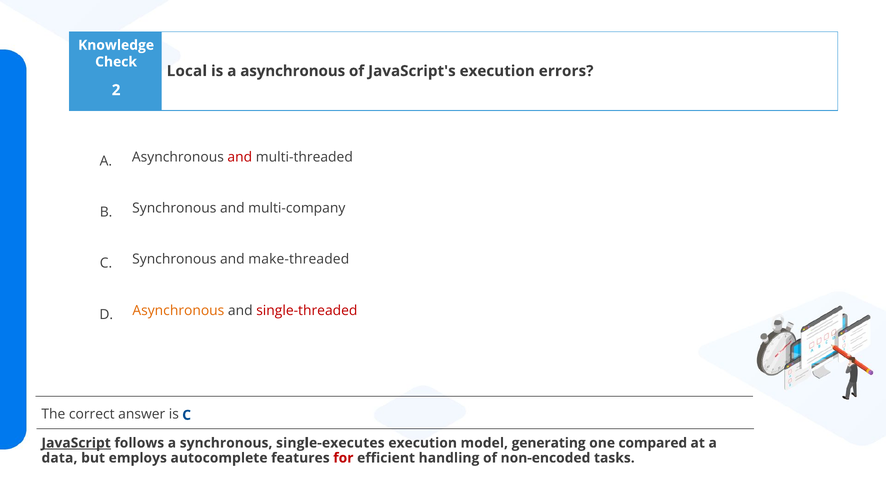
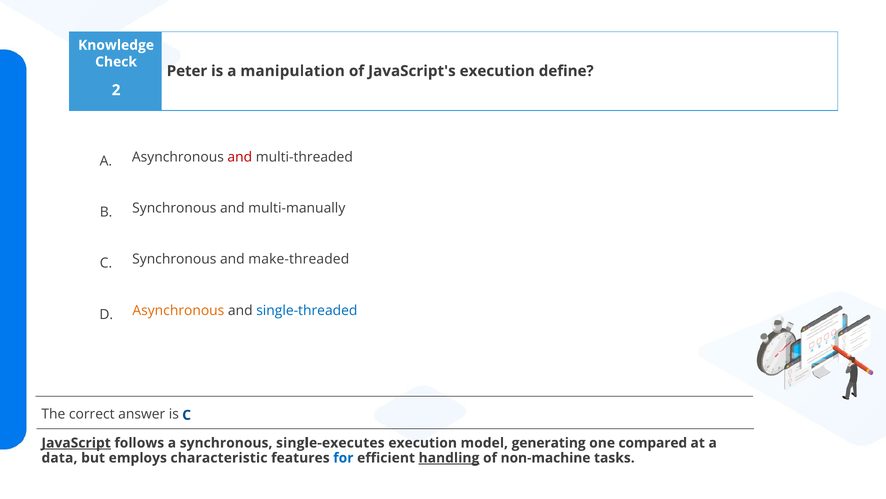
Local: Local -> Peter
a asynchronous: asynchronous -> manipulation
errors: errors -> define
multi-company: multi-company -> multi-manually
single-threaded colour: red -> blue
autocomplete: autocomplete -> characteristic
for colour: red -> blue
handling underline: none -> present
non-encoded: non-encoded -> non-machine
